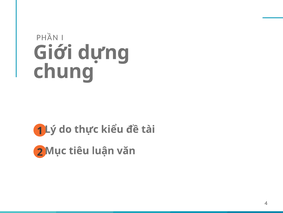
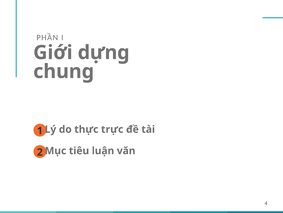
kiểu: kiểu -> trực
